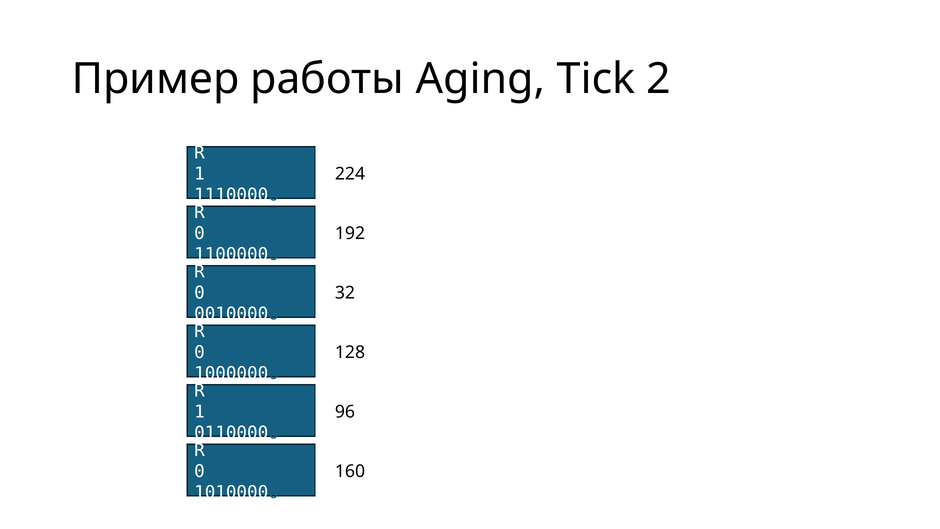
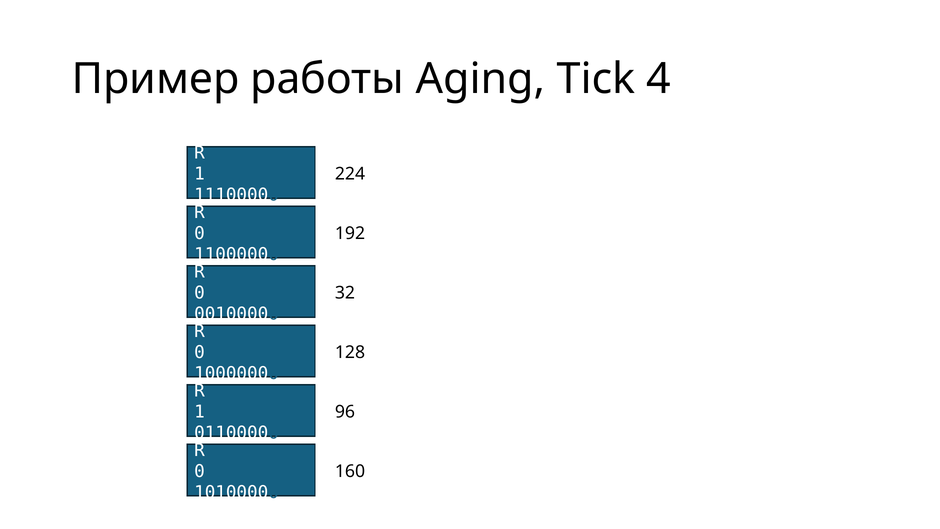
2: 2 -> 4
